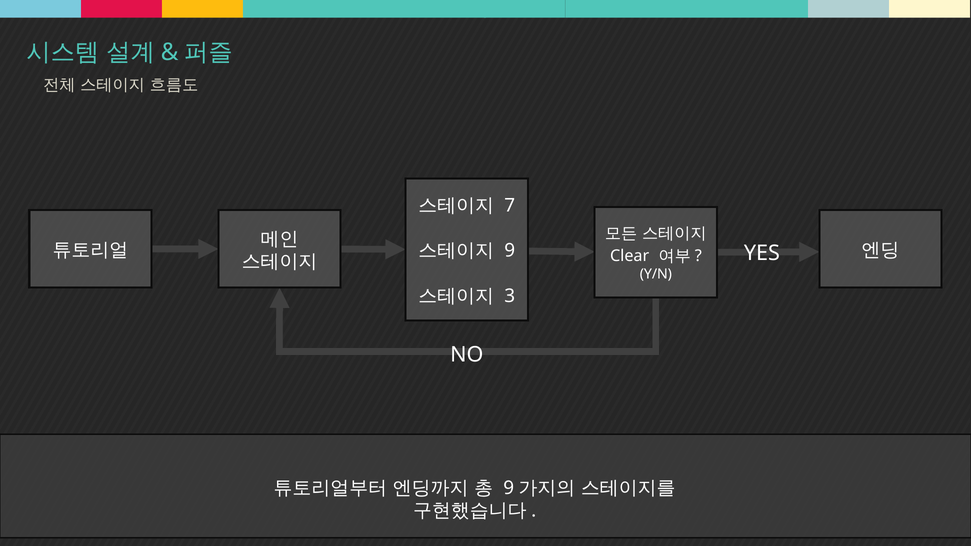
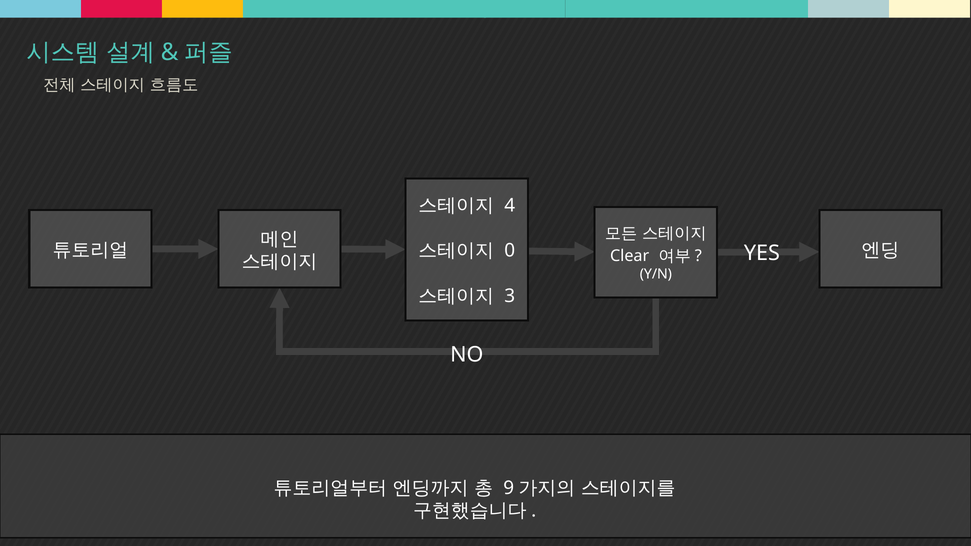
7: 7 -> 4
9: 9 -> 0
